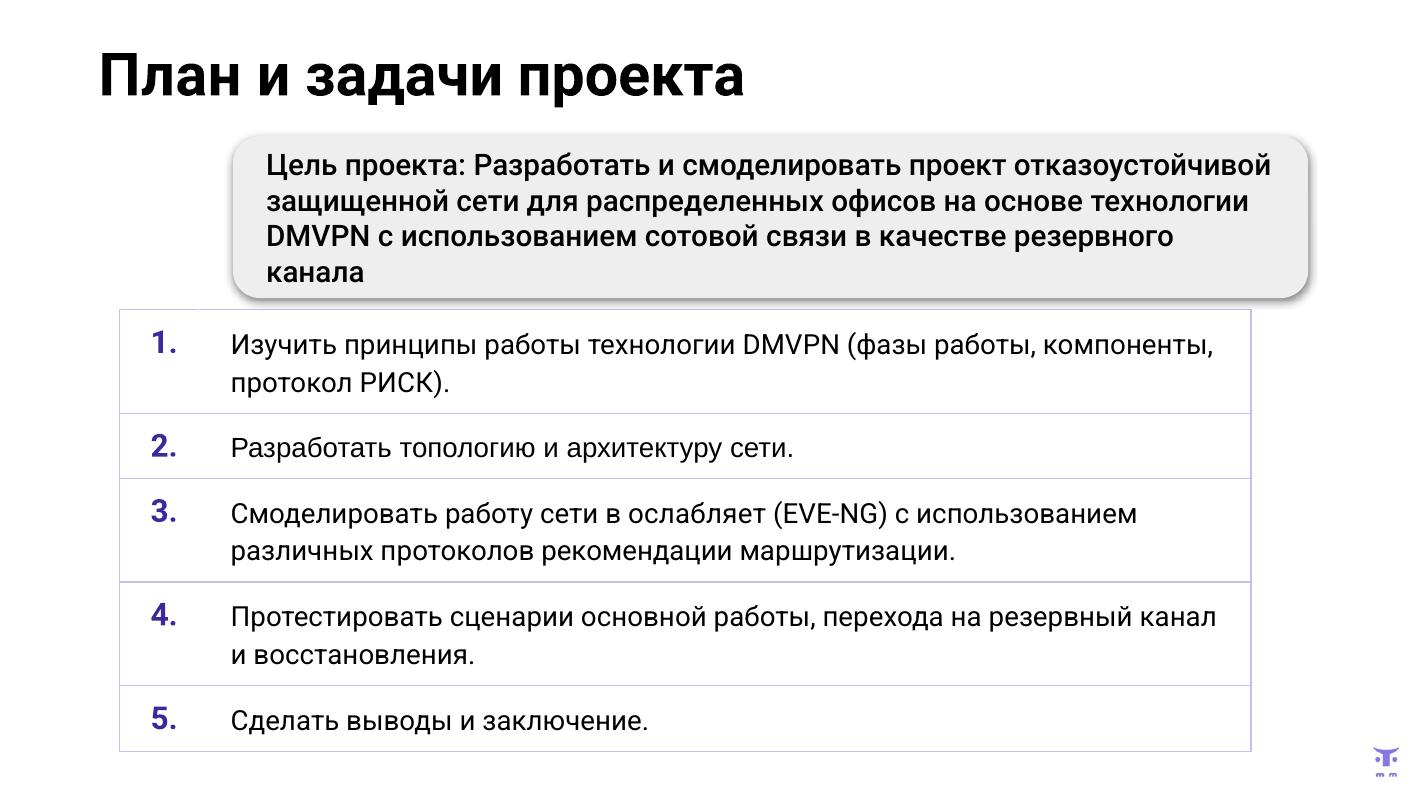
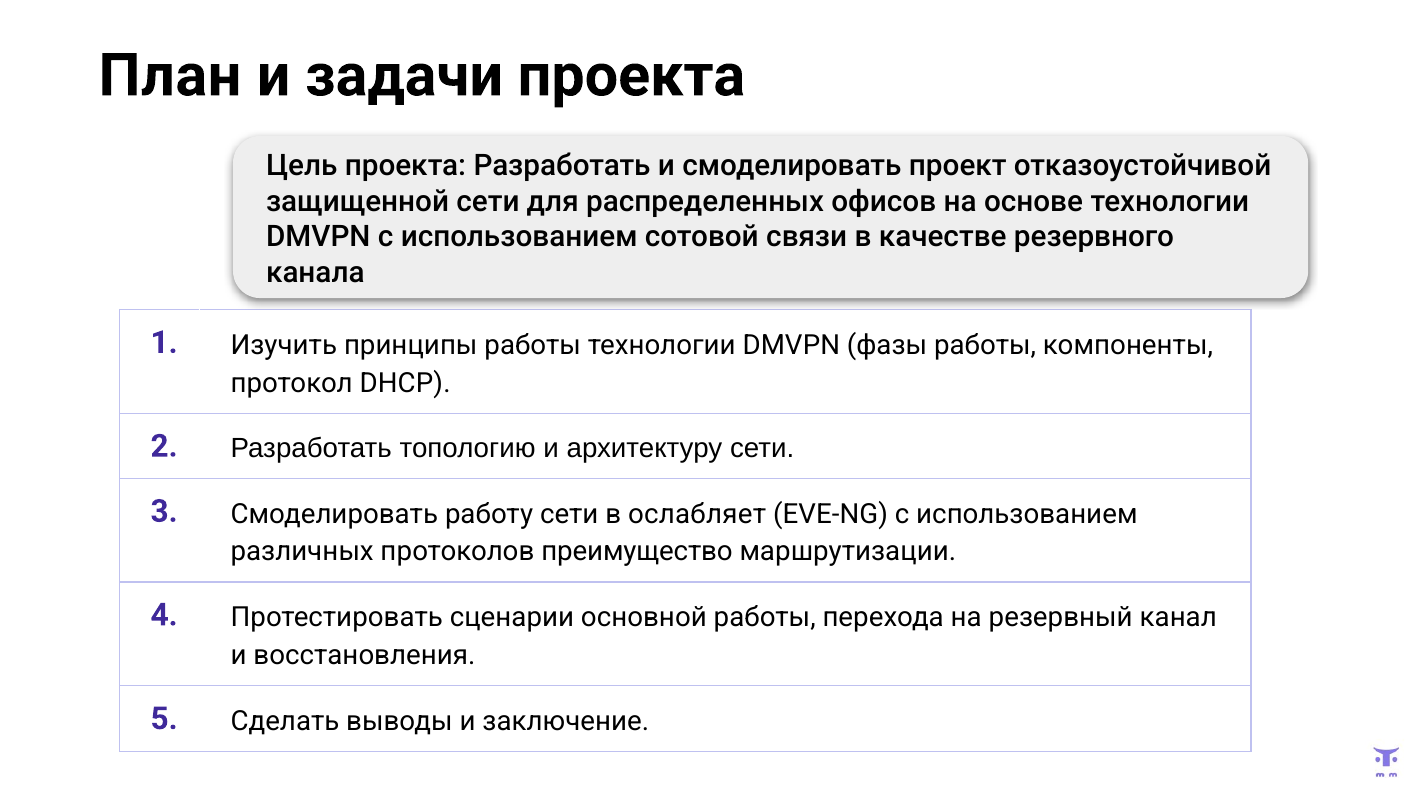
РИСК: РИСК -> DHCP
рекомендации: рекомендации -> преимущество
